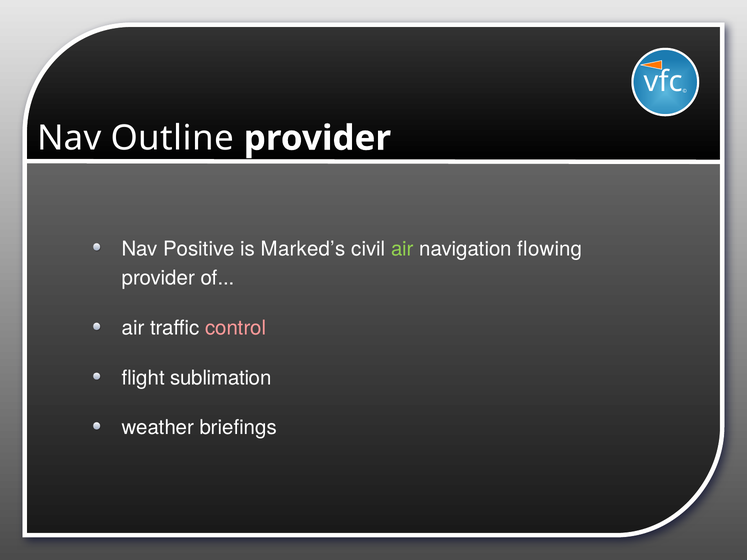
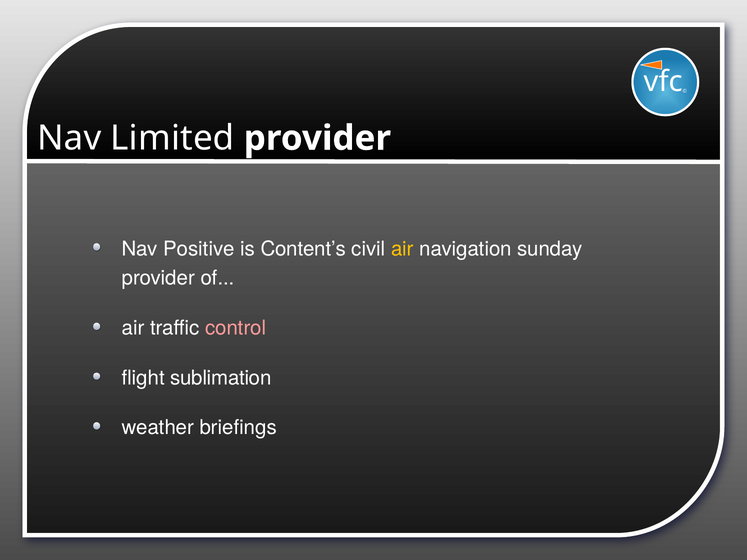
Outline: Outline -> Limited
Marked’s: Marked’s -> Content’s
air at (402, 249) colour: light green -> yellow
flowing: flowing -> sunday
